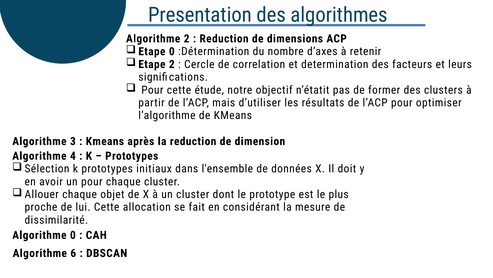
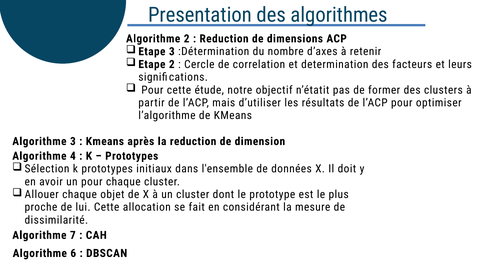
Etape 0: 0 -> 3
Algorithme 0: 0 -> 7
